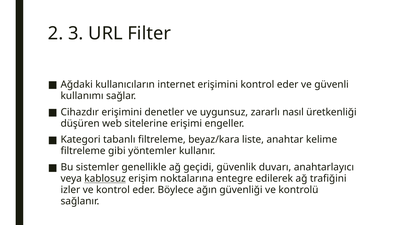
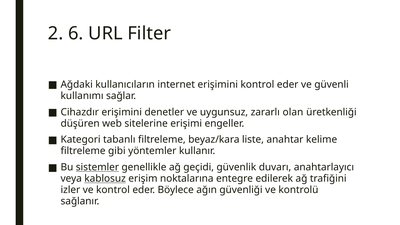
3: 3 -> 6
nasıl: nasıl -> olan
sistemler underline: none -> present
